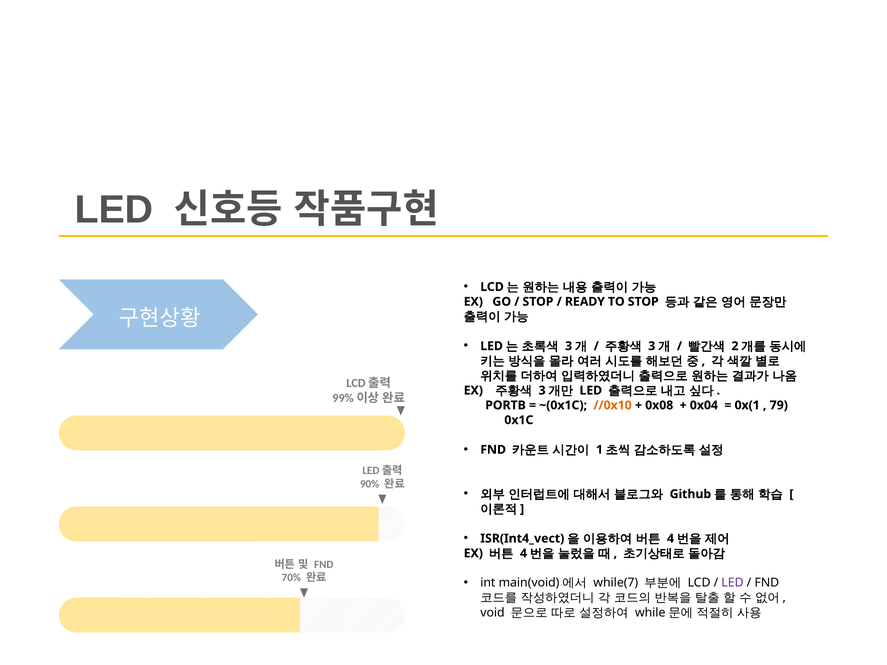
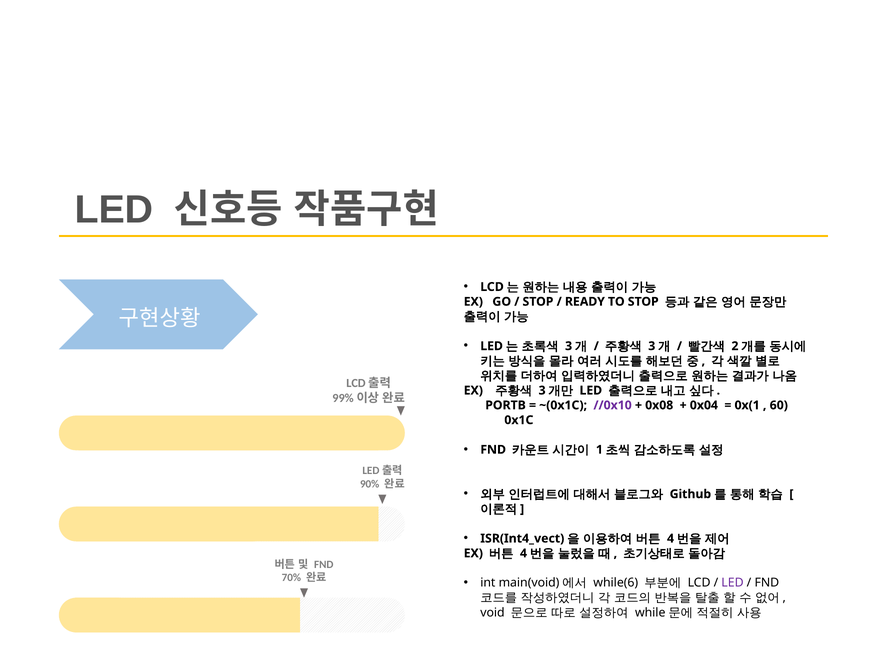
//0x10 colour: orange -> purple
79: 79 -> 60
while(7: while(7 -> while(6
